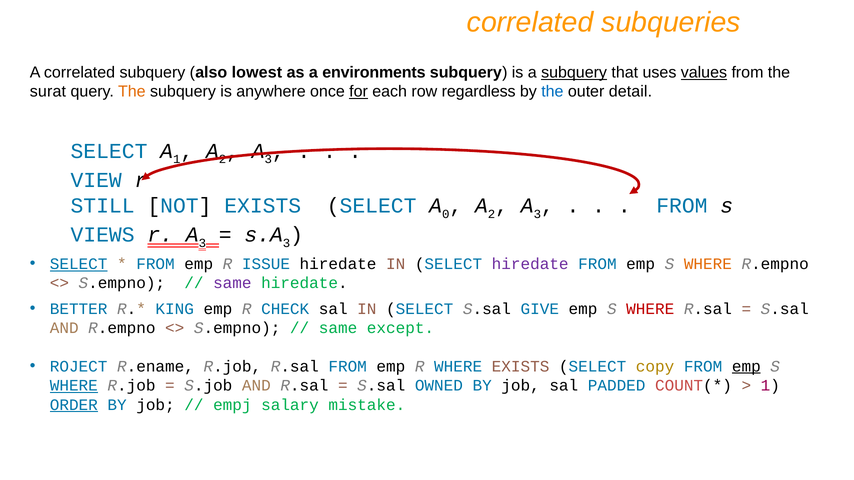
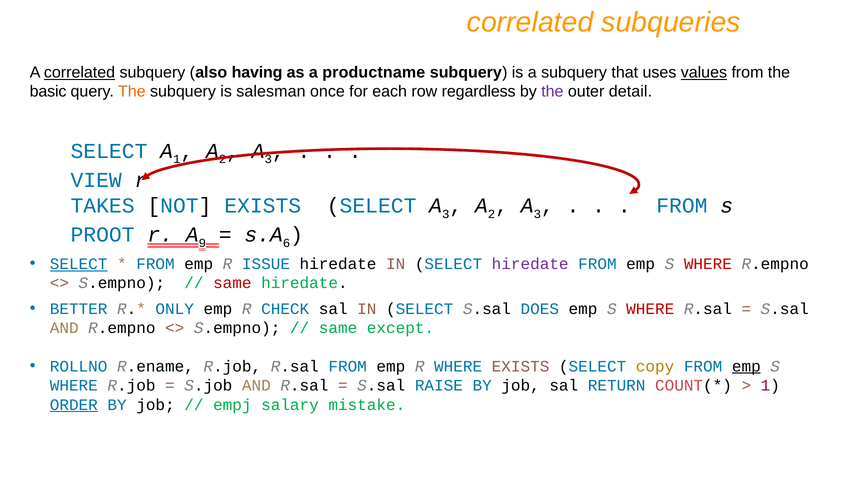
correlated at (80, 73) underline: none -> present
lowest: lowest -> having
environments: environments -> productname
subquery at (574, 73) underline: present -> none
surat: surat -> basic
anywhere: anywhere -> salesman
for underline: present -> none
the at (552, 92) colour: blue -> purple
STILL: STILL -> TAKES
SELECT A 0: 0 -> 3
VIEWS: VIEWS -> PROOT
r A 3: 3 -> 9
3 at (287, 243): 3 -> 6
WHERE at (708, 264) colour: orange -> red
same at (232, 283) colour: purple -> red
KING: KING -> ONLY
GIVE: GIVE -> DOES
ROJECT: ROJECT -> ROLLNO
WHERE at (74, 386) underline: present -> none
OWNED: OWNED -> RAISE
PADDED: PADDED -> RETURN
